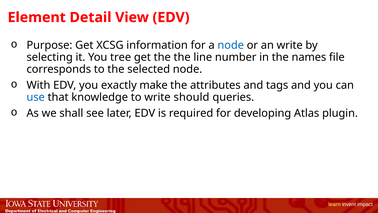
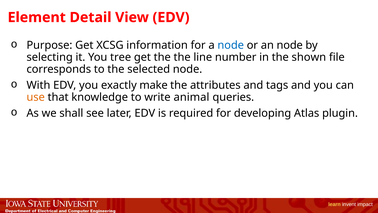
an write: write -> node
names: names -> shown
use colour: blue -> orange
should: should -> animal
